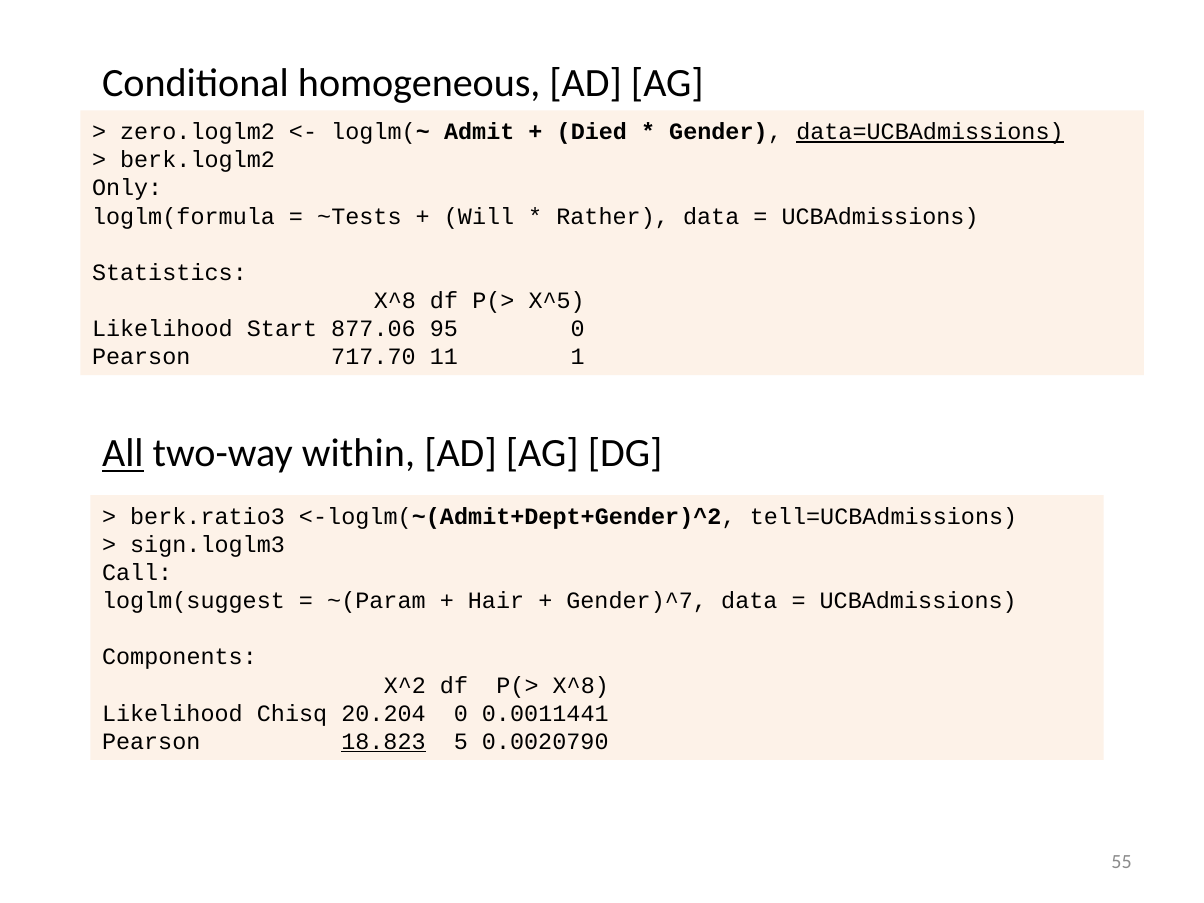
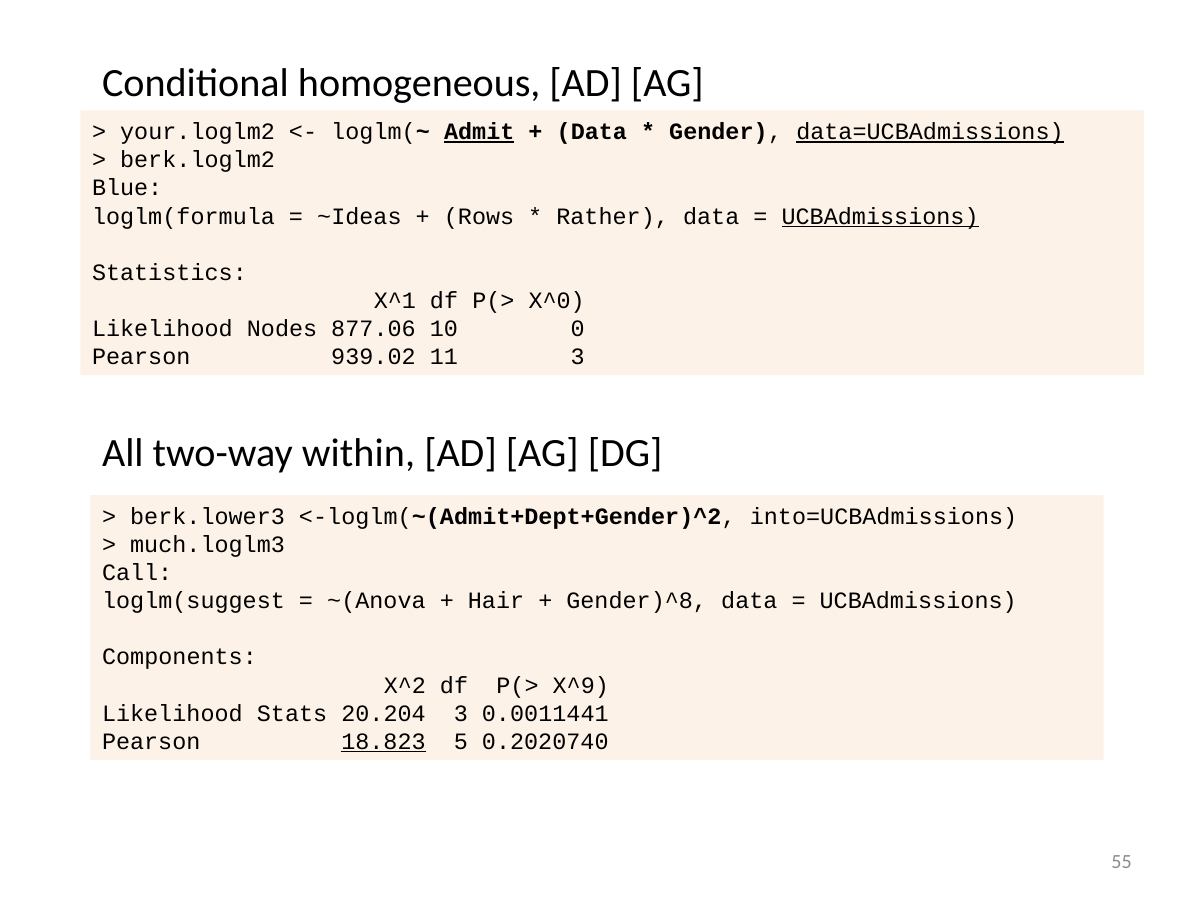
zero.loglm2: zero.loglm2 -> your.loglm2
Admit underline: none -> present
Died at (592, 132): Died -> Data
Only: Only -> Blue
~Tests: ~Tests -> ~Ideas
Will: Will -> Rows
UCBAdmissions at (880, 216) underline: none -> present
X^8 at (395, 301): X^8 -> X^1
X^5: X^5 -> X^0
Start: Start -> Nodes
95: 95 -> 10
717.70: 717.70 -> 939.02
11 1: 1 -> 3
All underline: present -> none
berk.ratio3: berk.ratio3 -> berk.lower3
tell=UCBAdmissions: tell=UCBAdmissions -> into=UCBAdmissions
sign.loglm3: sign.loglm3 -> much.loglm3
~(Param: ~(Param -> ~(Anova
Gender)^7: Gender)^7 -> Gender)^8
P(> X^8: X^8 -> X^9
Chisq: Chisq -> Stats
20.204 0: 0 -> 3
0.0020790: 0.0020790 -> 0.2020740
